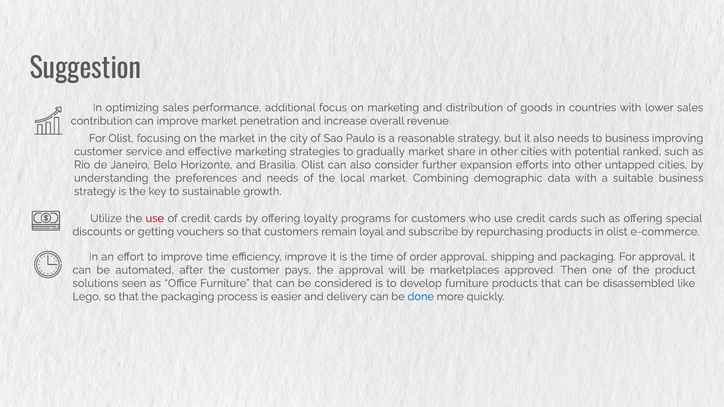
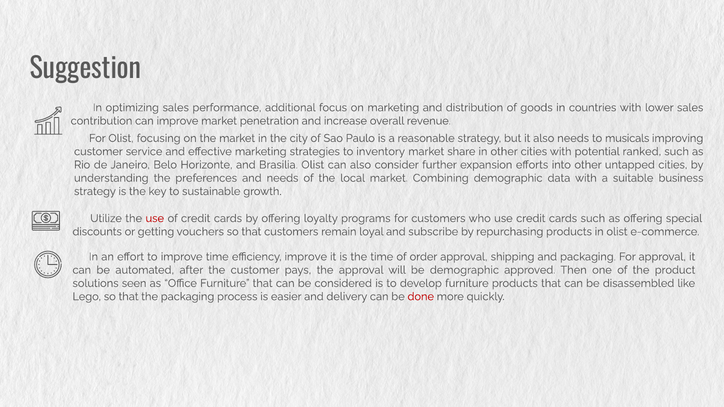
to business: business -> musicals
gradually: gradually -> inventory
be marketplaces: marketplaces -> demographic
done colour: blue -> red
